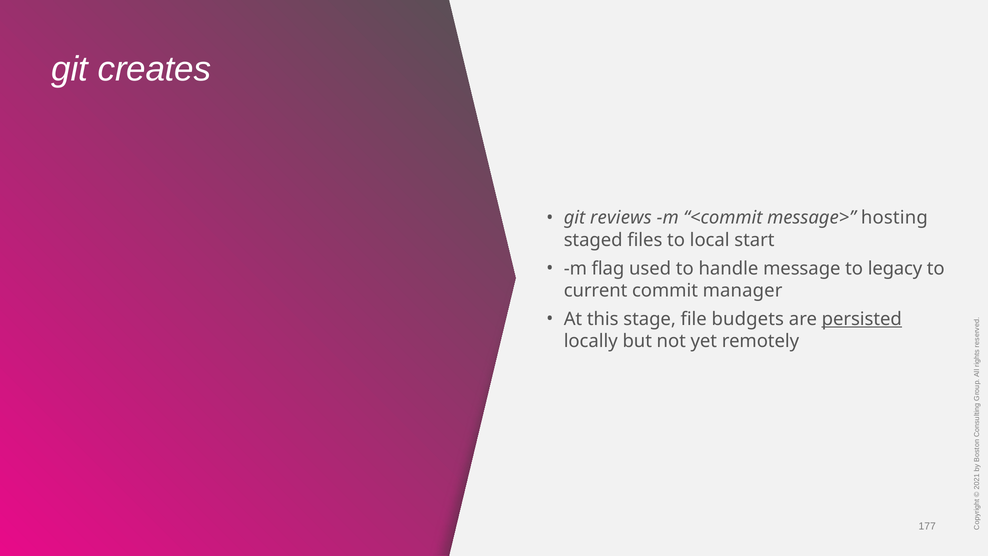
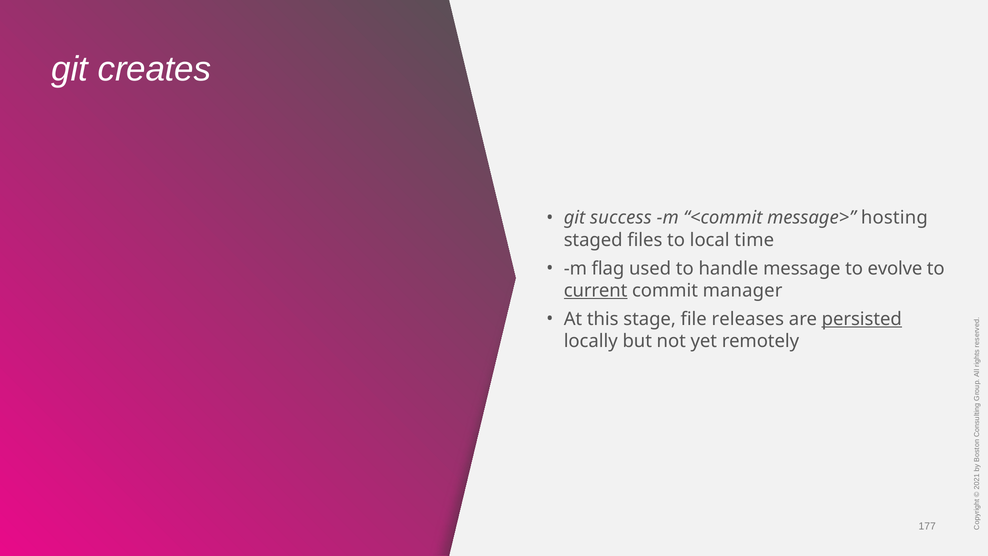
reviews: reviews -> success
start: start -> time
legacy: legacy -> evolve
current underline: none -> present
budgets: budgets -> releases
